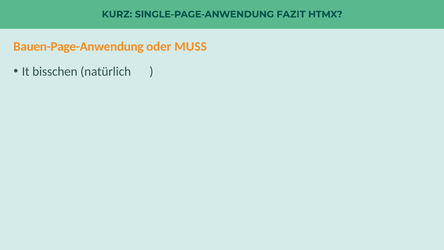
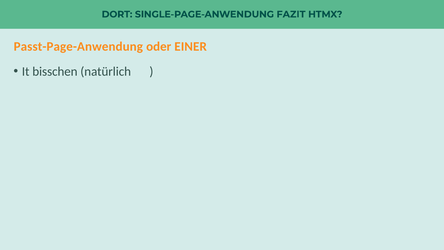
KURZ: KURZ -> DORT
Bauen-Page-Anwendung: Bauen-Page-Anwendung -> Passt-Page-Anwendung
MUSS: MUSS -> EINER
